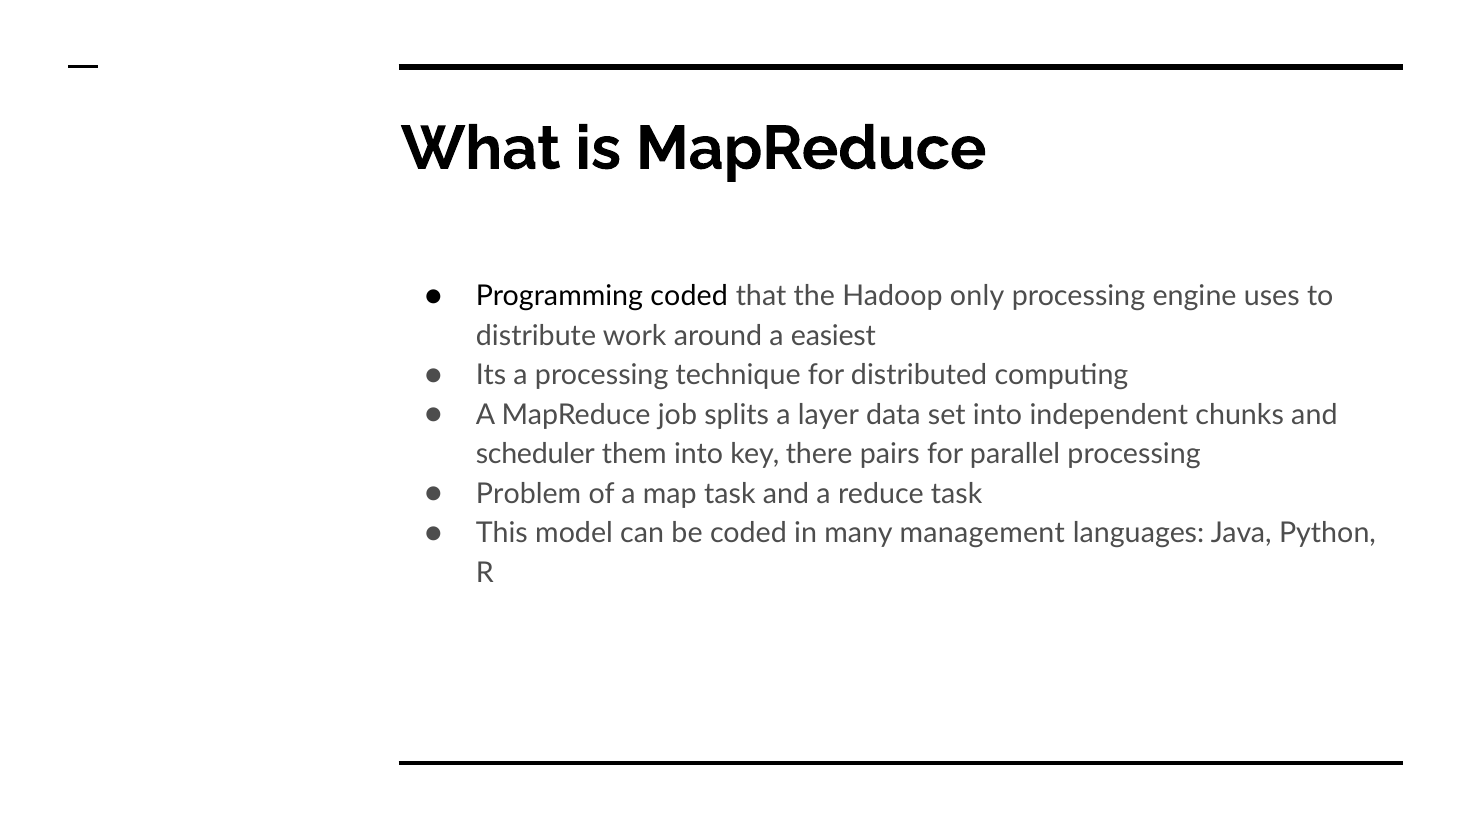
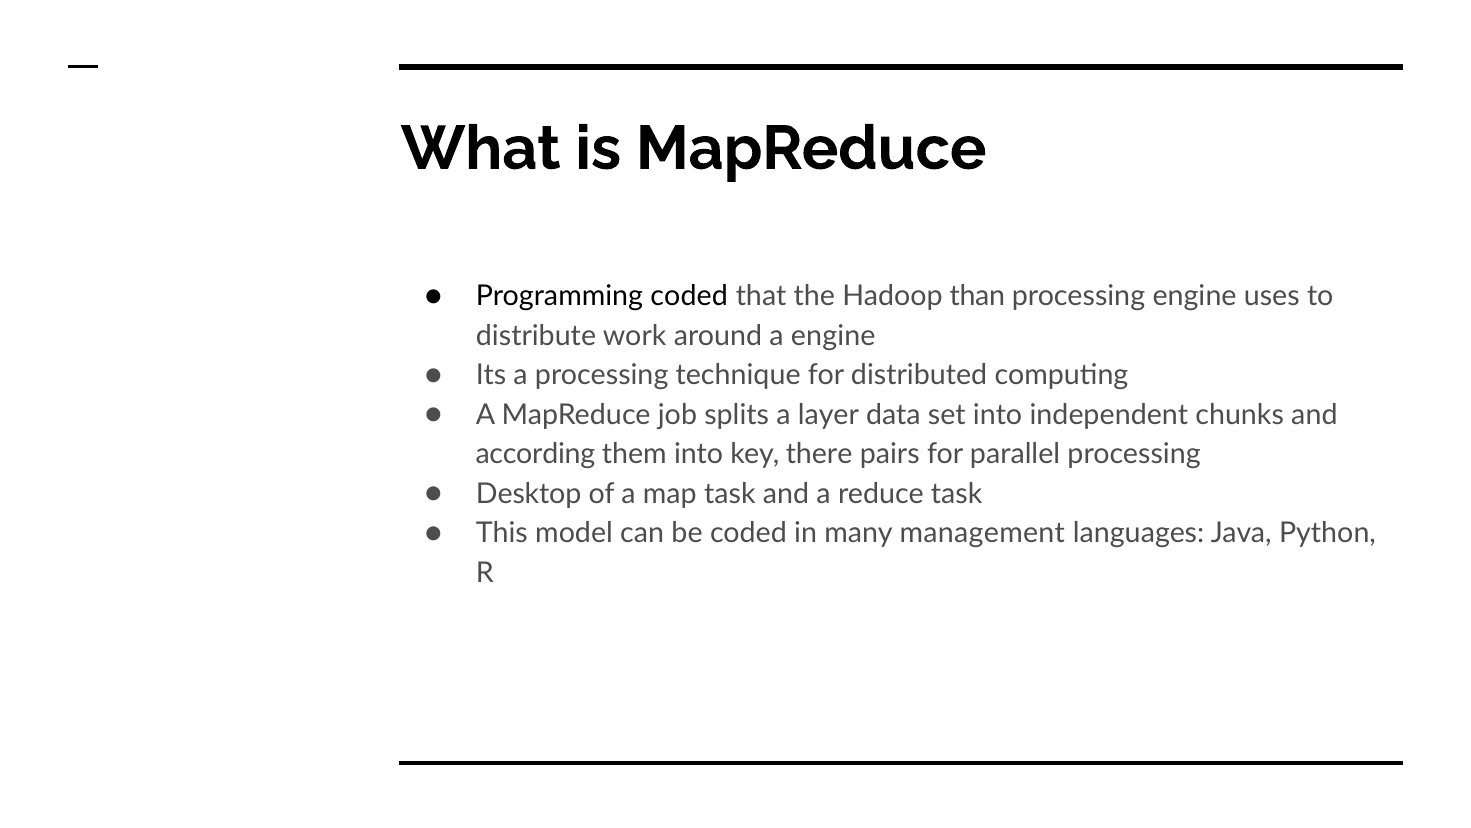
only: only -> than
a easiest: easiest -> engine
scheduler: scheduler -> according
Problem: Problem -> Desktop
